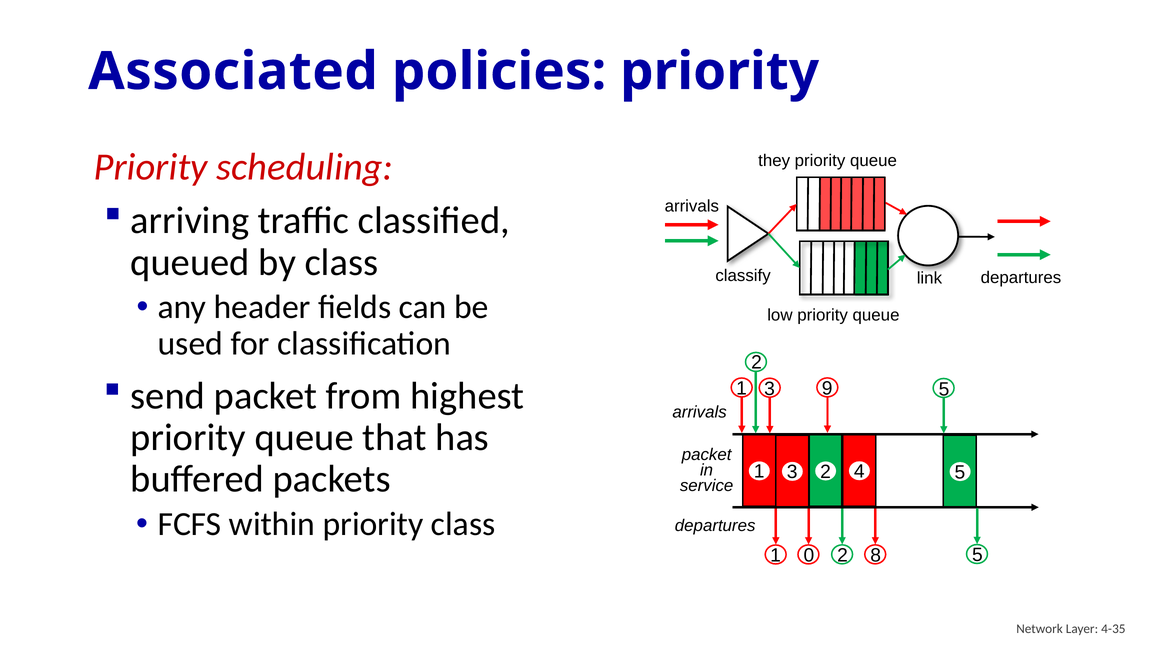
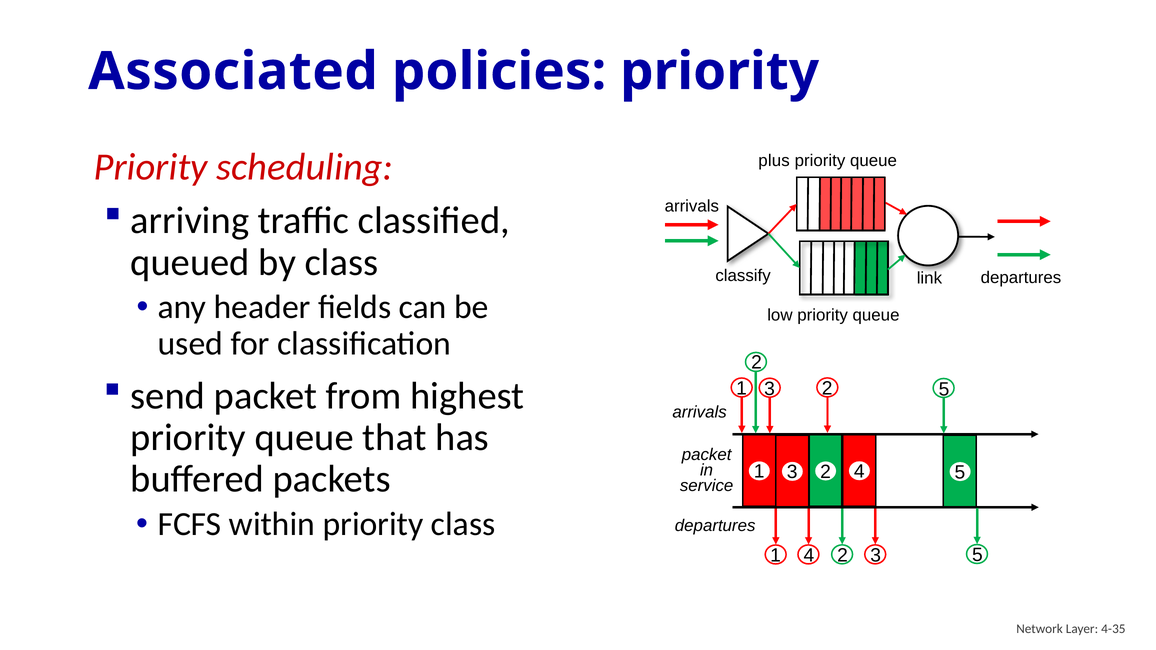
they: they -> plus
9 at (827, 389): 9 -> 2
1 0: 0 -> 4
2 8: 8 -> 3
